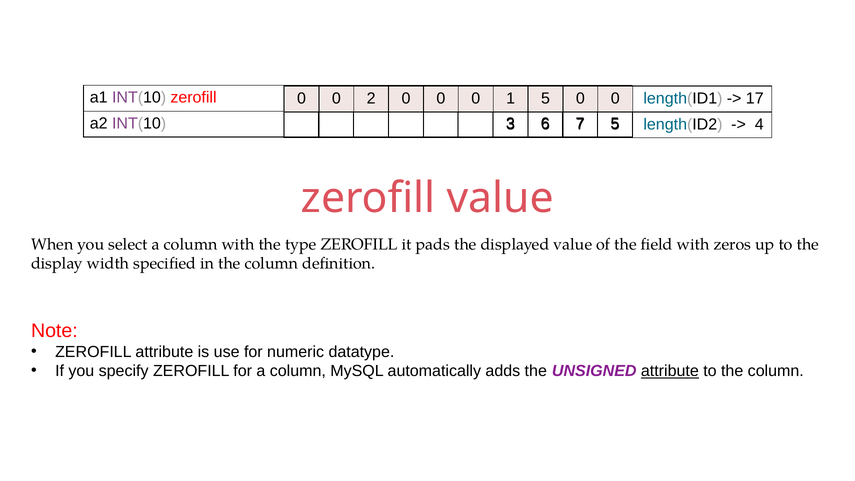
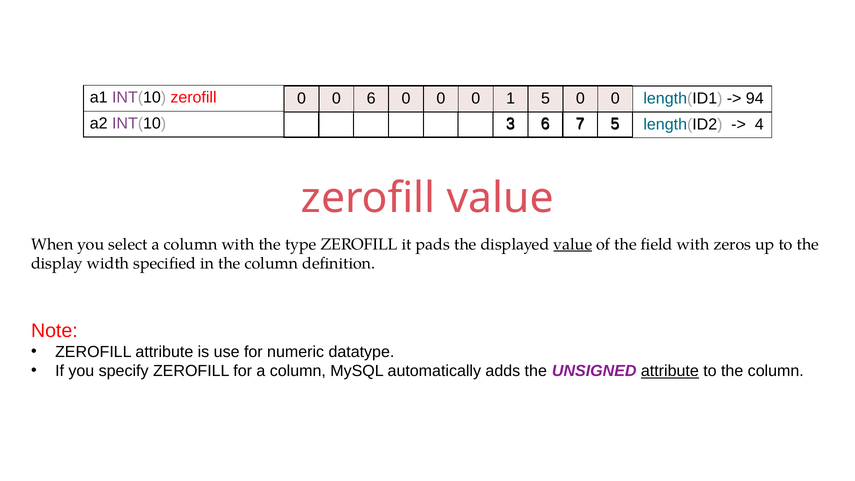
0 2: 2 -> 6
17: 17 -> 94
value at (573, 244) underline: none -> present
